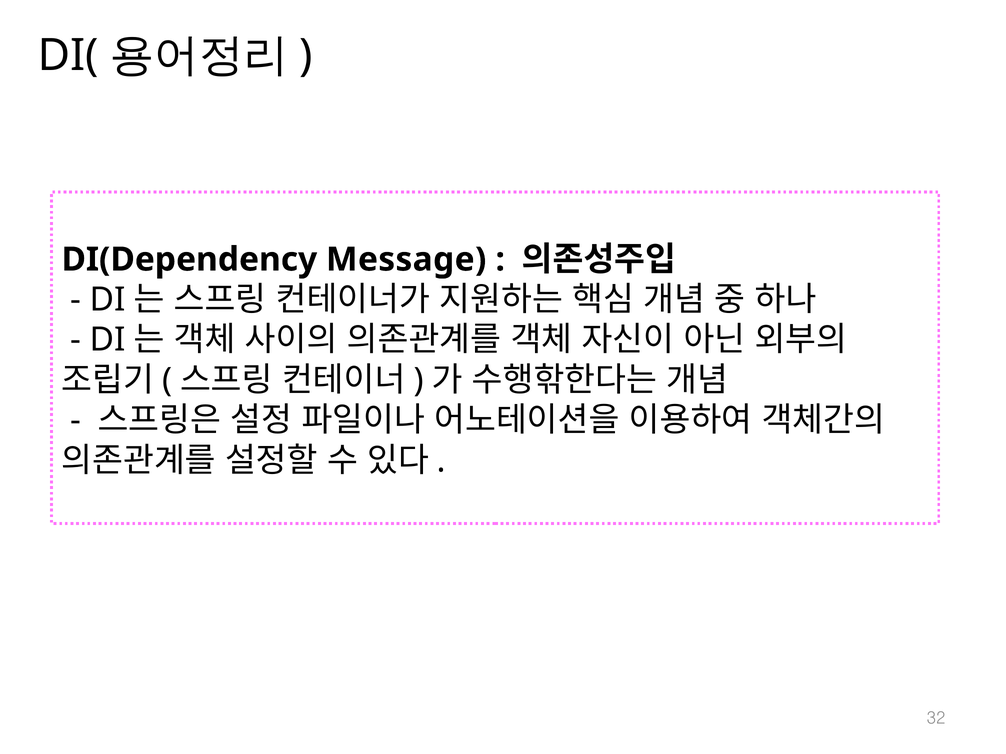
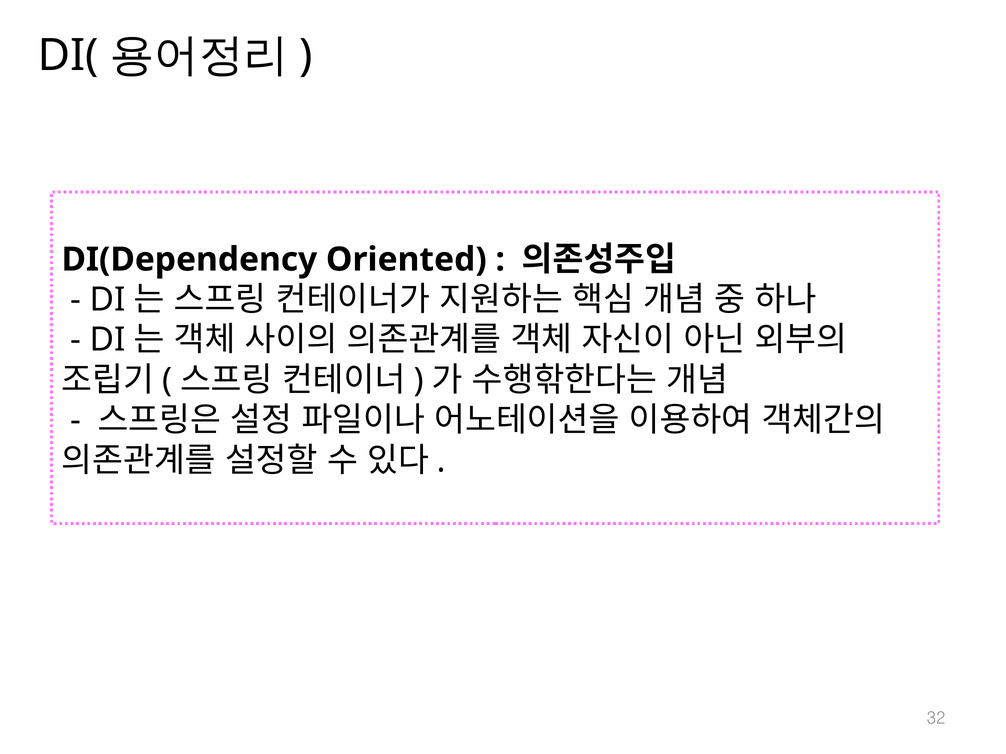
Message: Message -> Oriented
